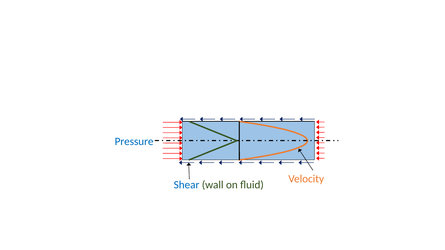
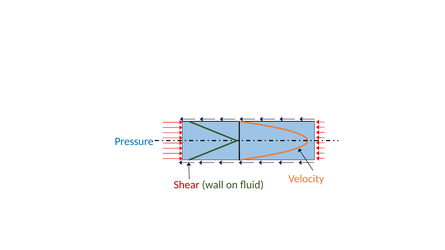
Shear colour: blue -> red
